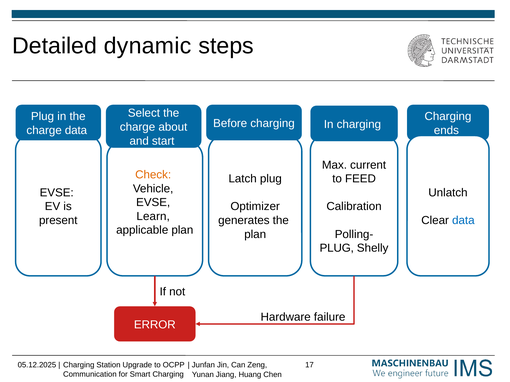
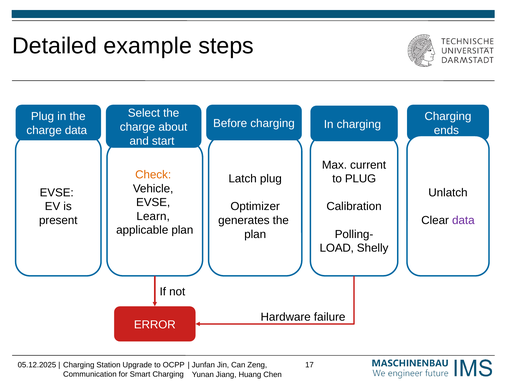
dynamic: dynamic -> example
to FEED: FEED -> PLUG
data at (463, 221) colour: blue -> purple
PLUG at (337, 248): PLUG -> LOAD
